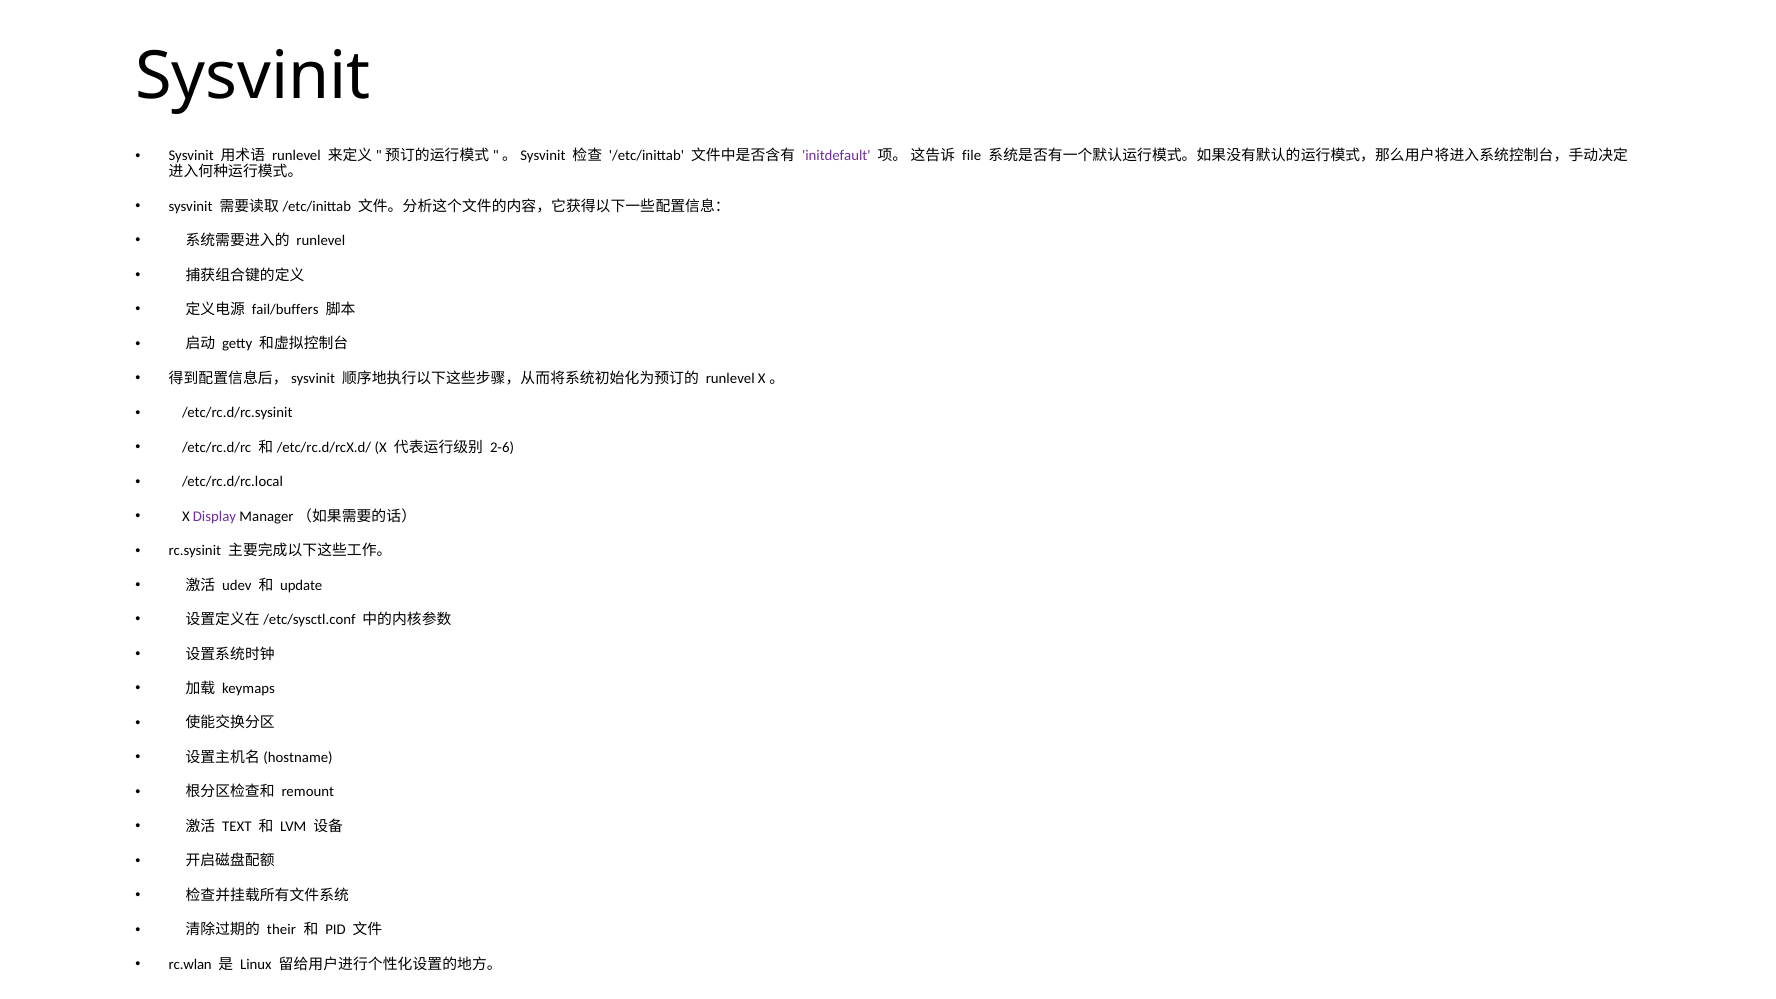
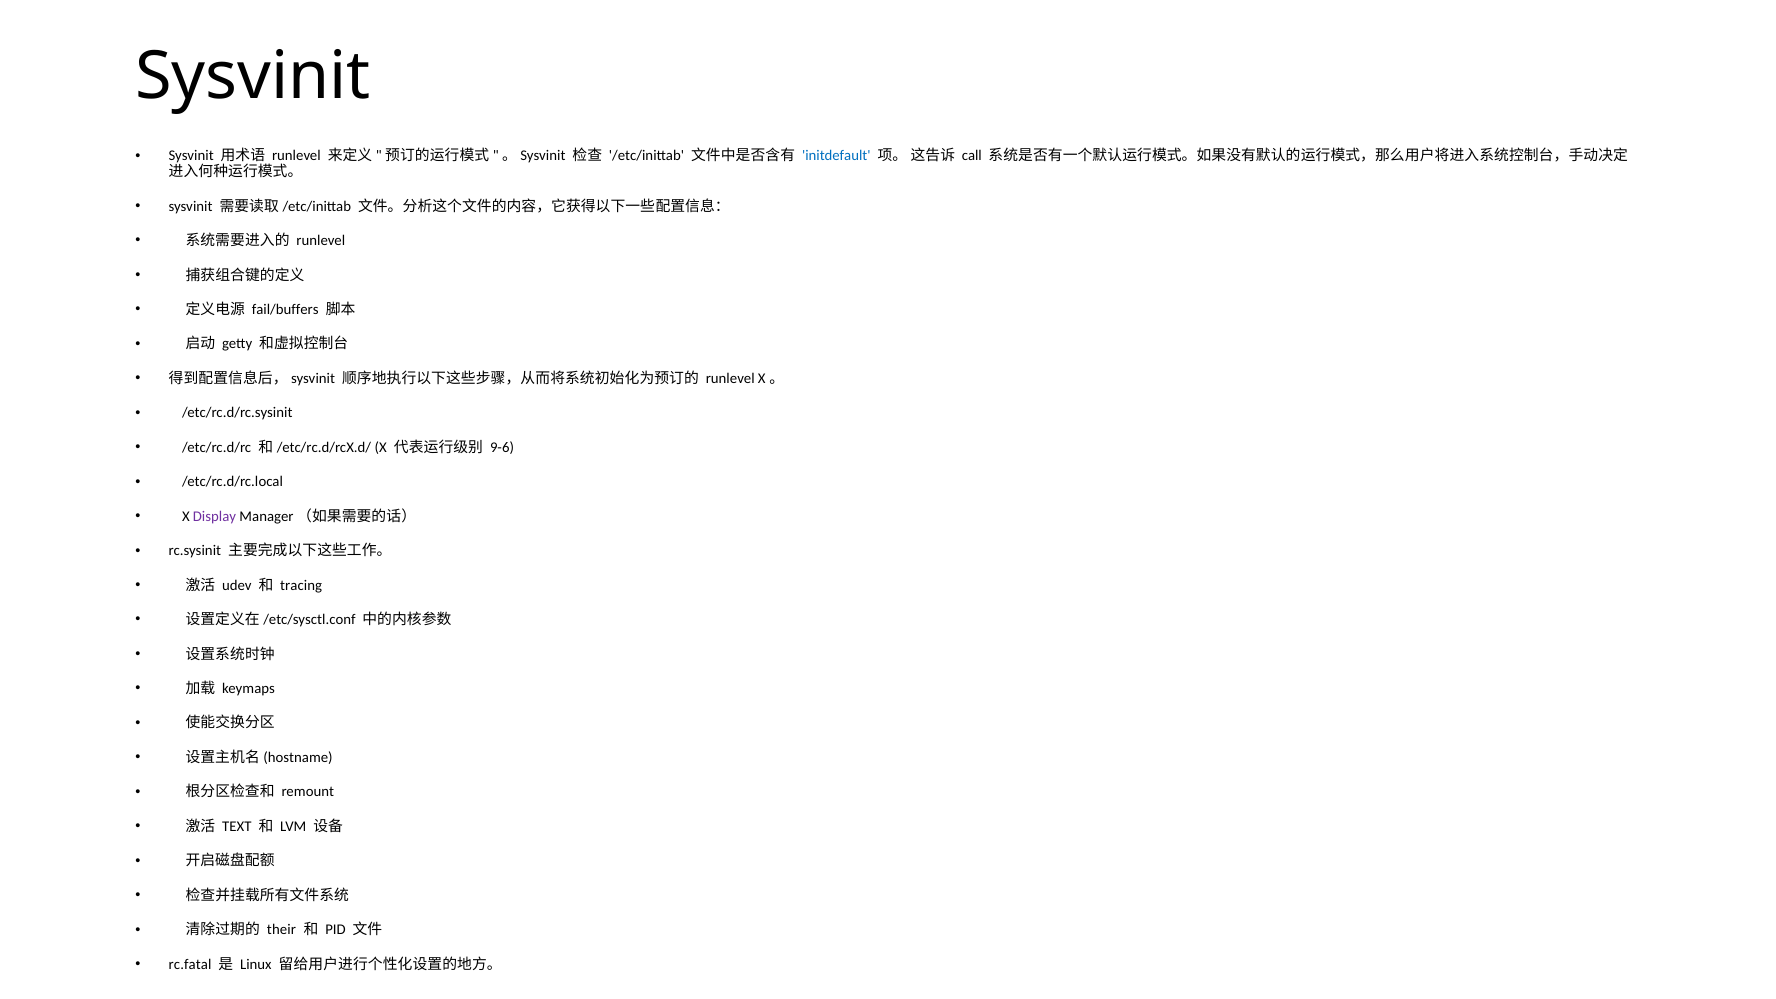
initdefault colour: purple -> blue
file: file -> call
2-6: 2-6 -> 9-6
update: update -> tracing
rc.wlan: rc.wlan -> rc.fatal
